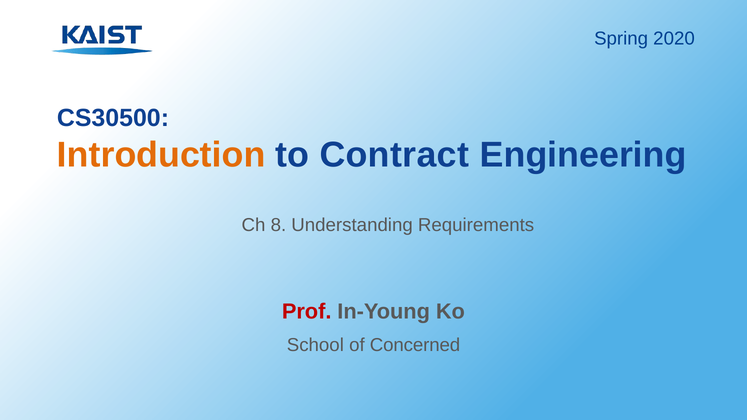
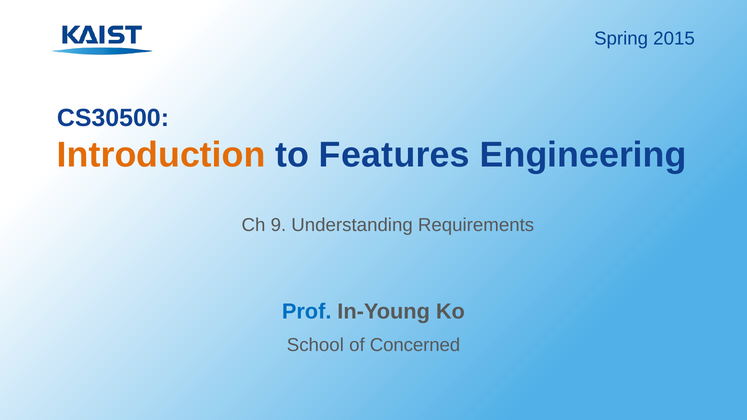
2020: 2020 -> 2015
Contract: Contract -> Features
8: 8 -> 9
Prof colour: red -> blue
